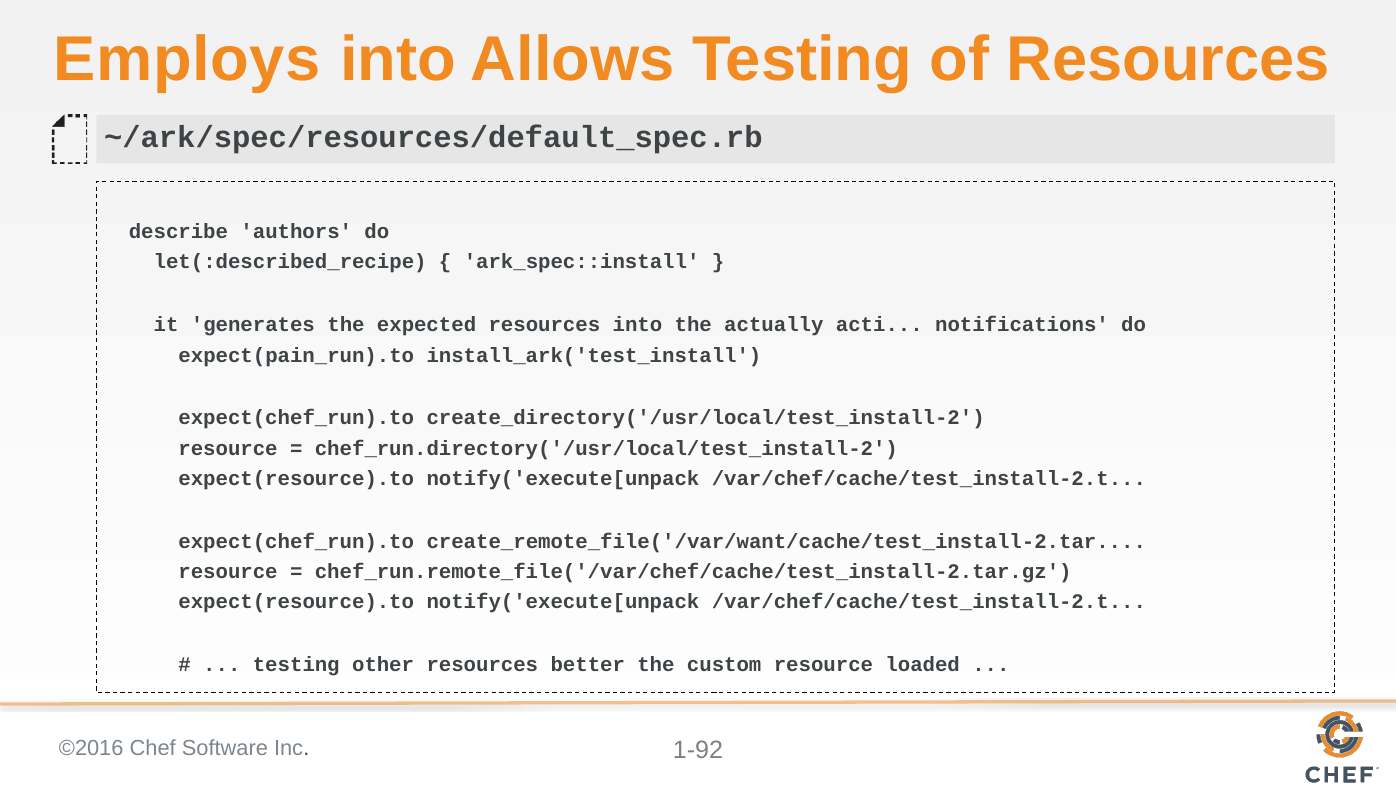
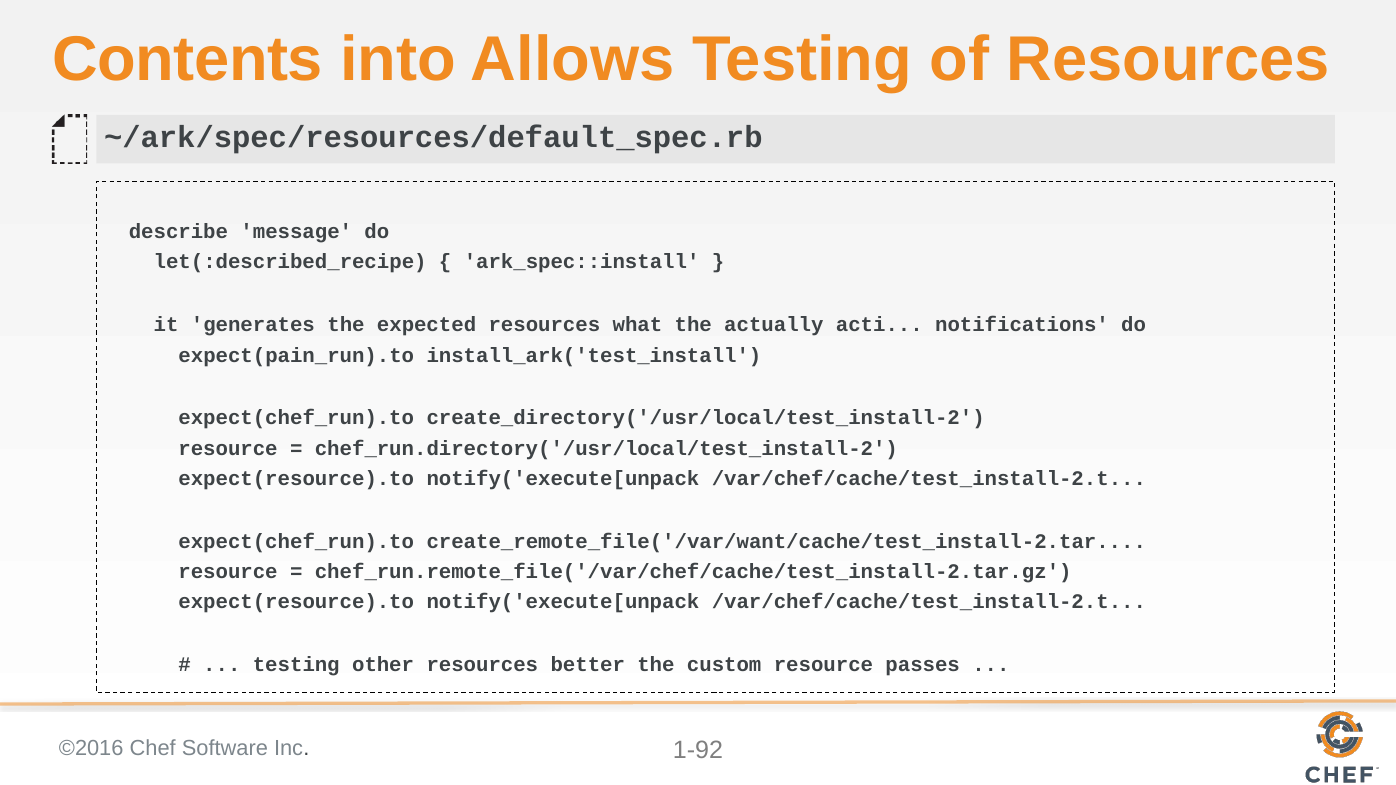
Employs: Employs -> Contents
authors: authors -> message
resources into: into -> what
loaded: loaded -> passes
